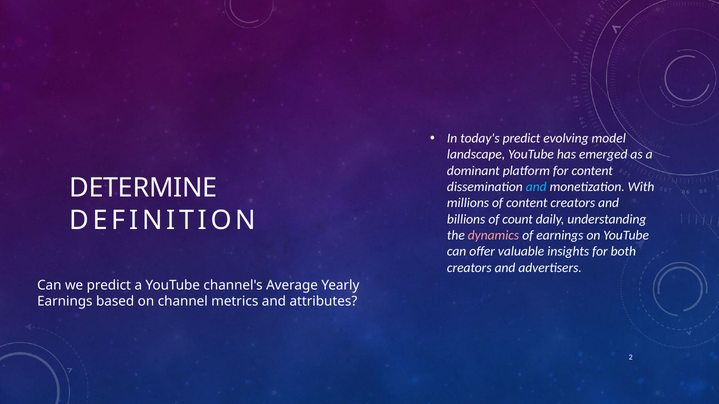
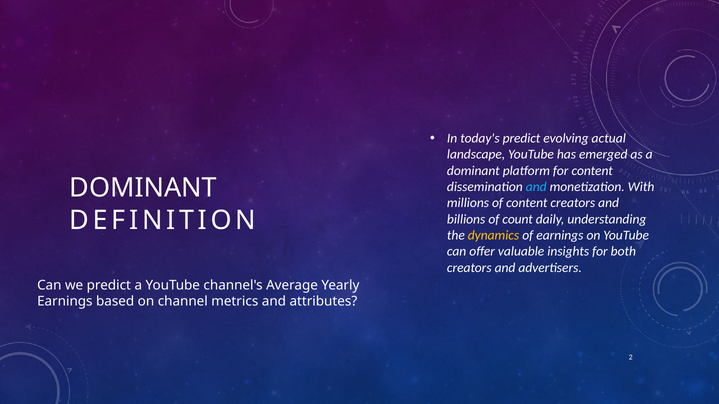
model: model -> actual
DETERMINE at (143, 188): DETERMINE -> DOMINANT
dynamics colour: pink -> yellow
